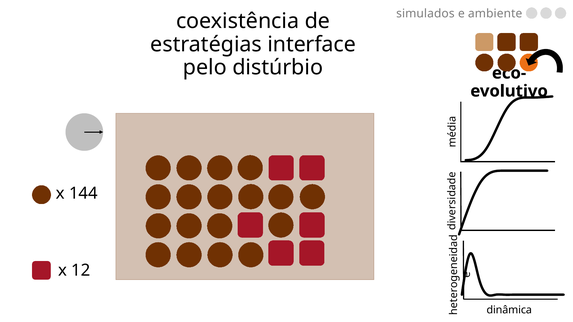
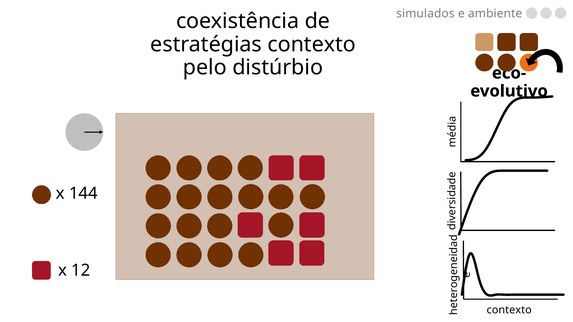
estratégias interface: interface -> contexto
dinâmica at (509, 310): dinâmica -> contexto
